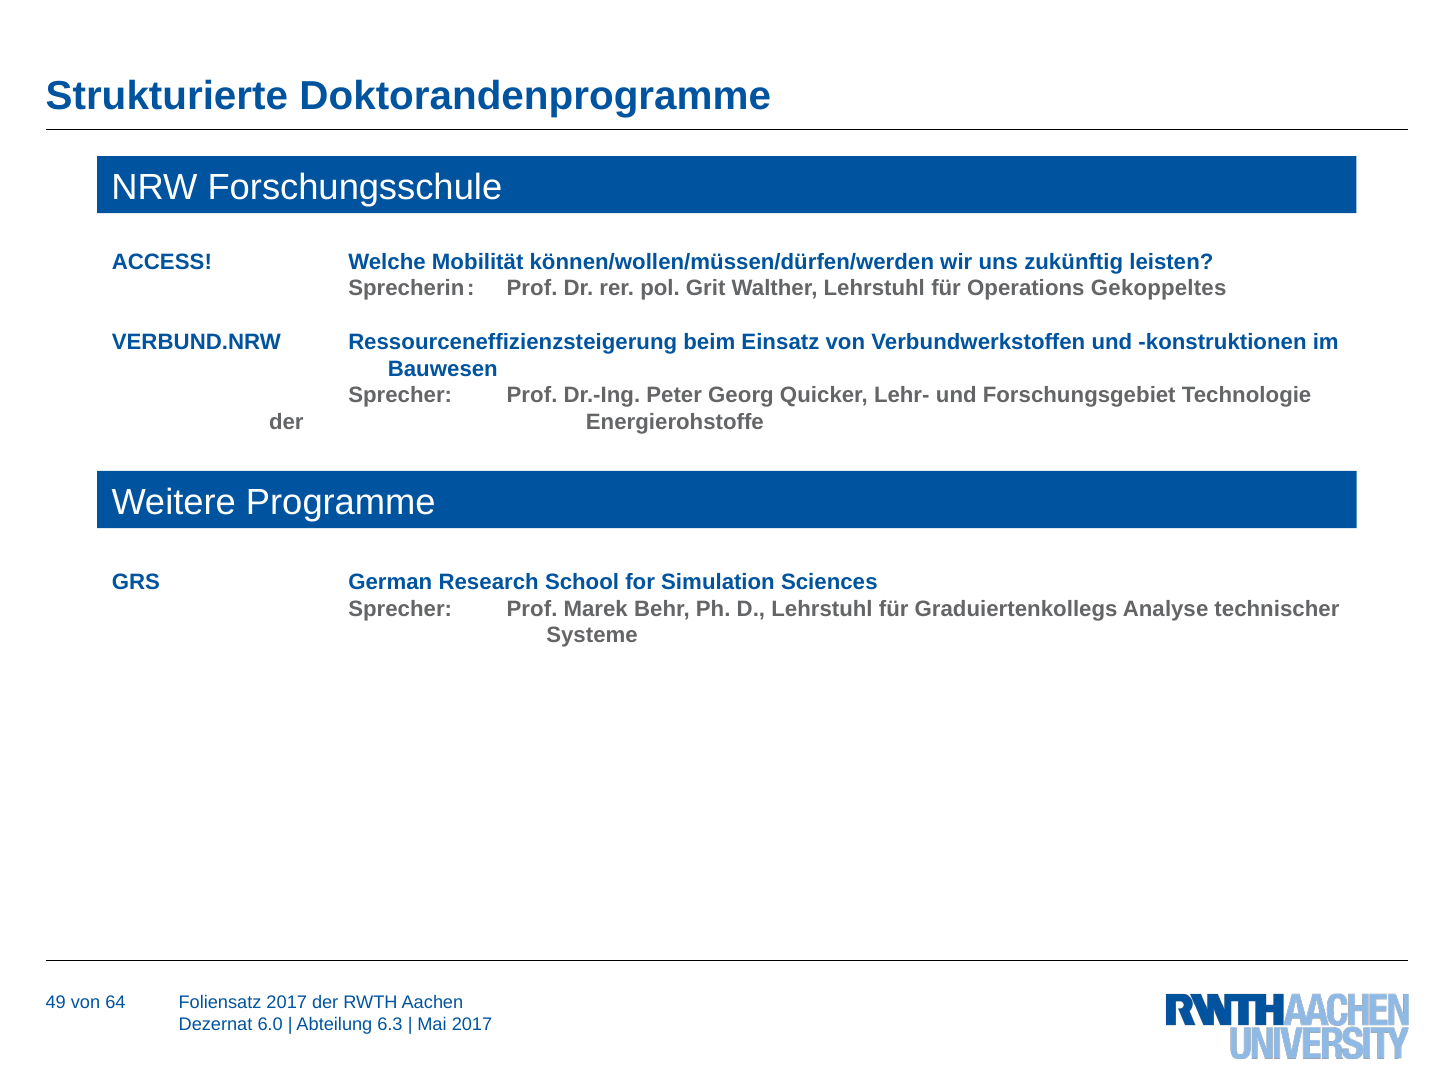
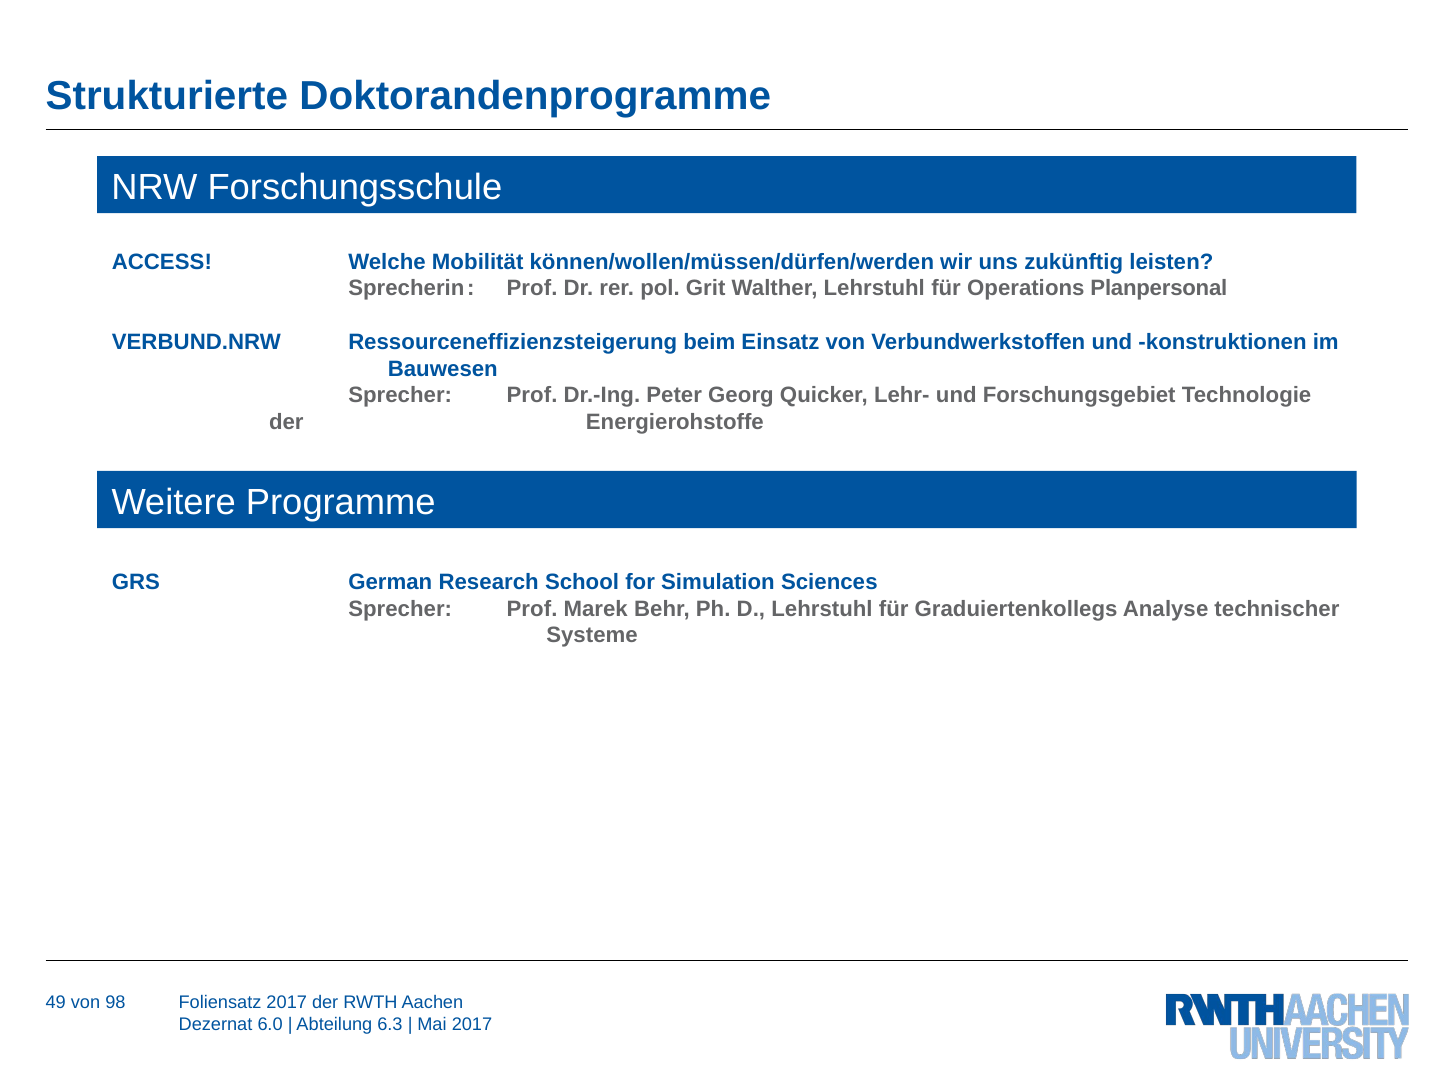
Gekoppeltes: Gekoppeltes -> Planpersonal
64: 64 -> 98
